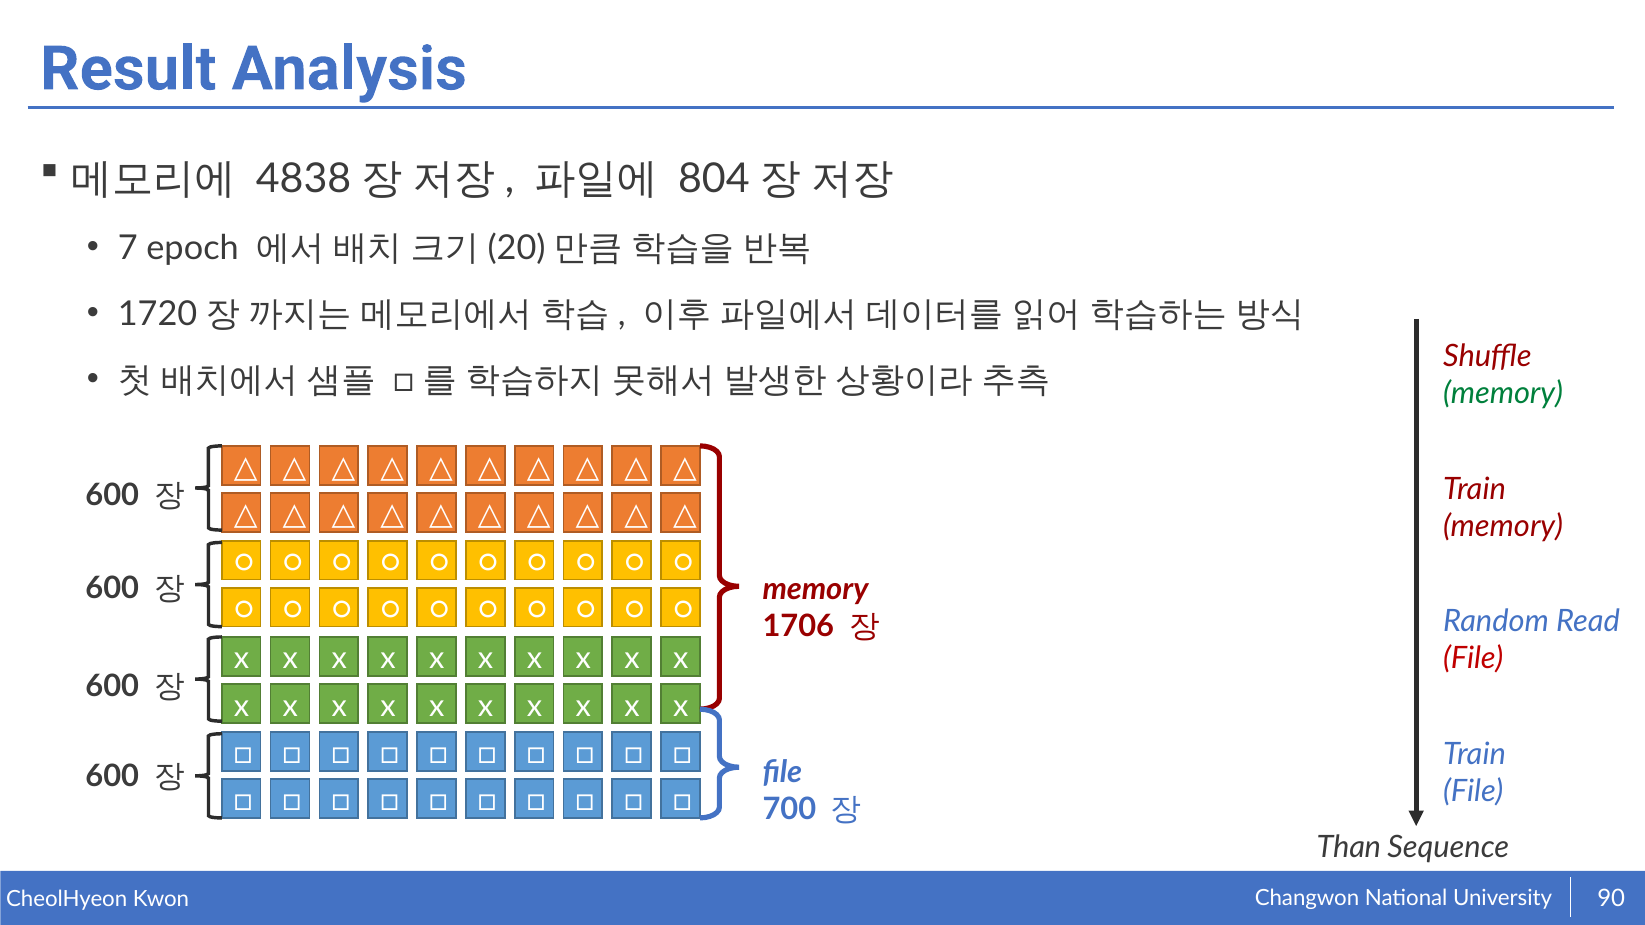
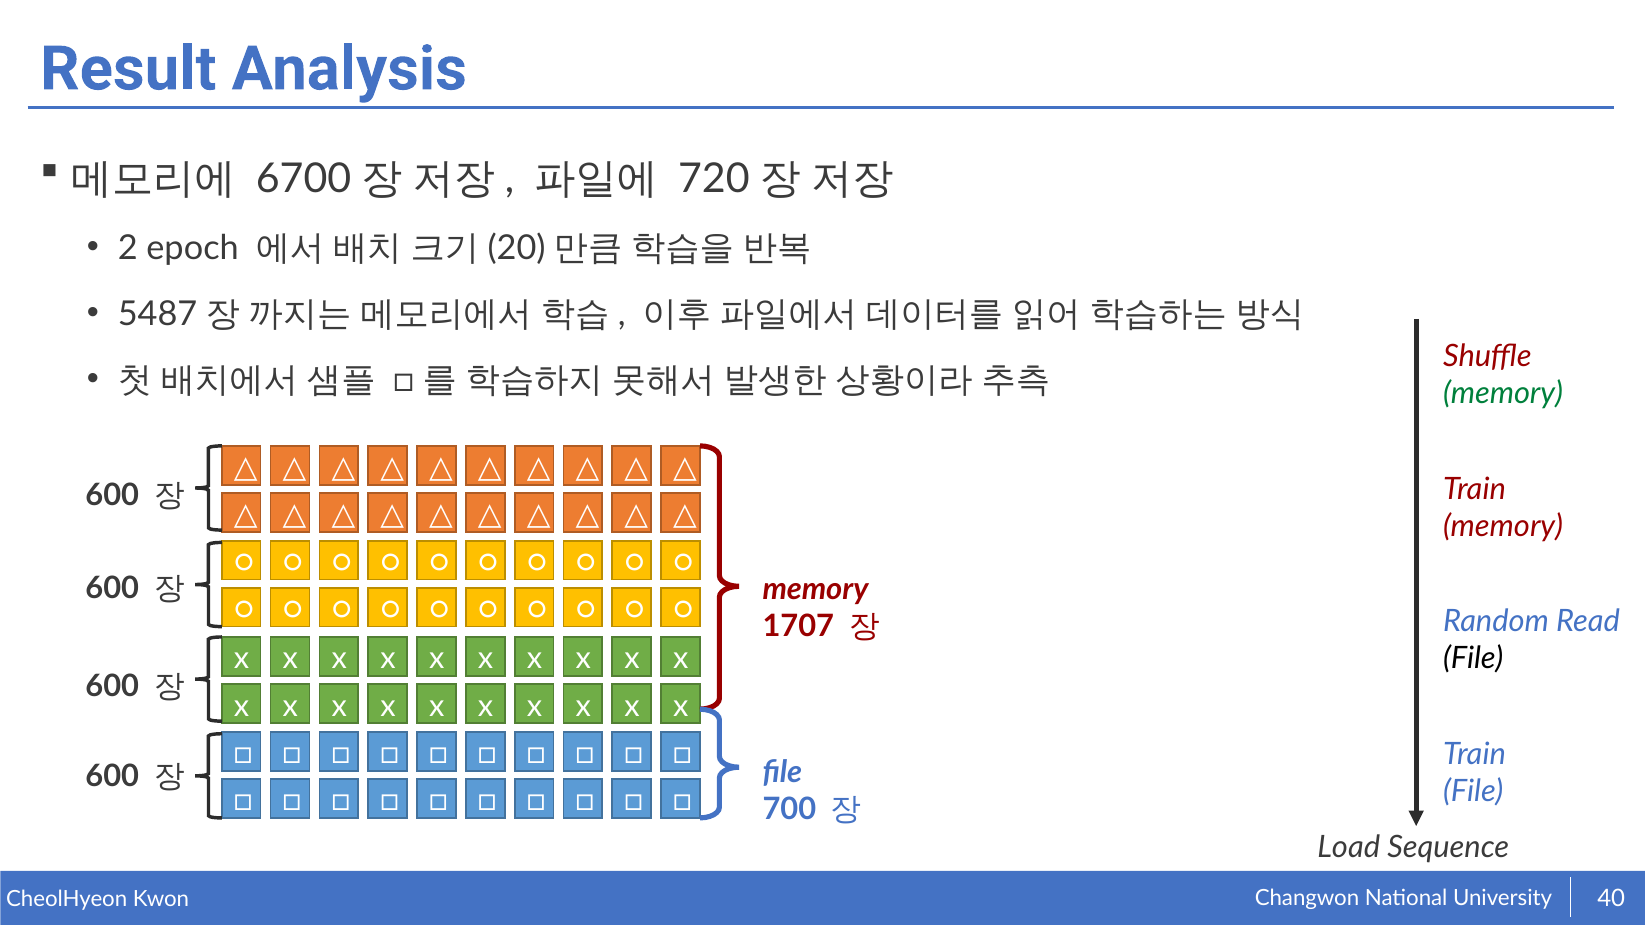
4838: 4838 -> 6700
804: 804 -> 720
7: 7 -> 2
1720: 1720 -> 5487
1706: 1706 -> 1707
File at (1473, 659) colour: red -> black
Than: Than -> Load
90: 90 -> 40
